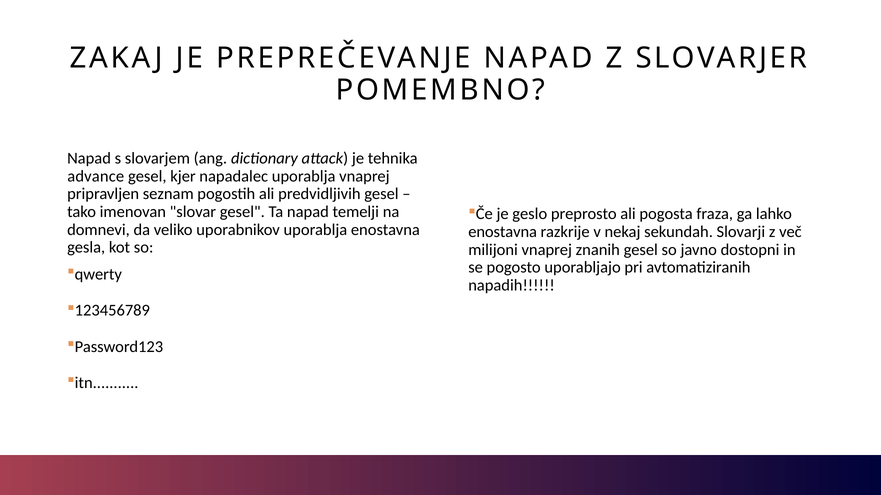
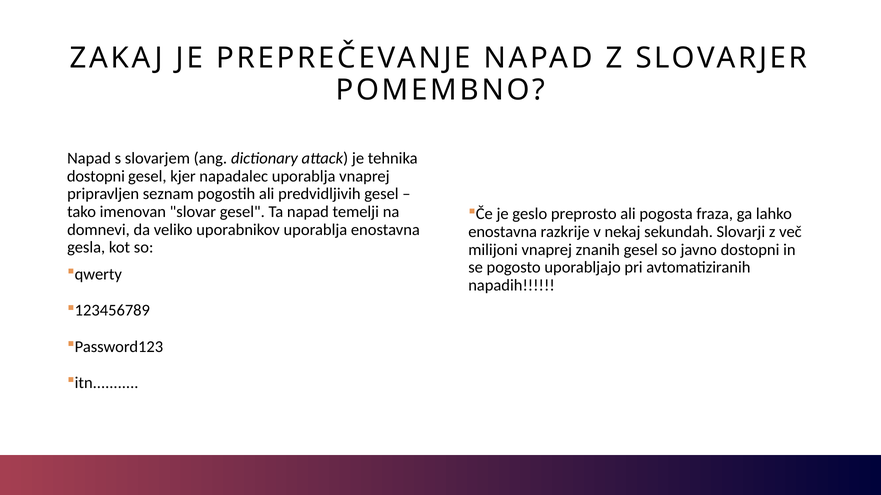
advance at (96, 176): advance -> dostopni
